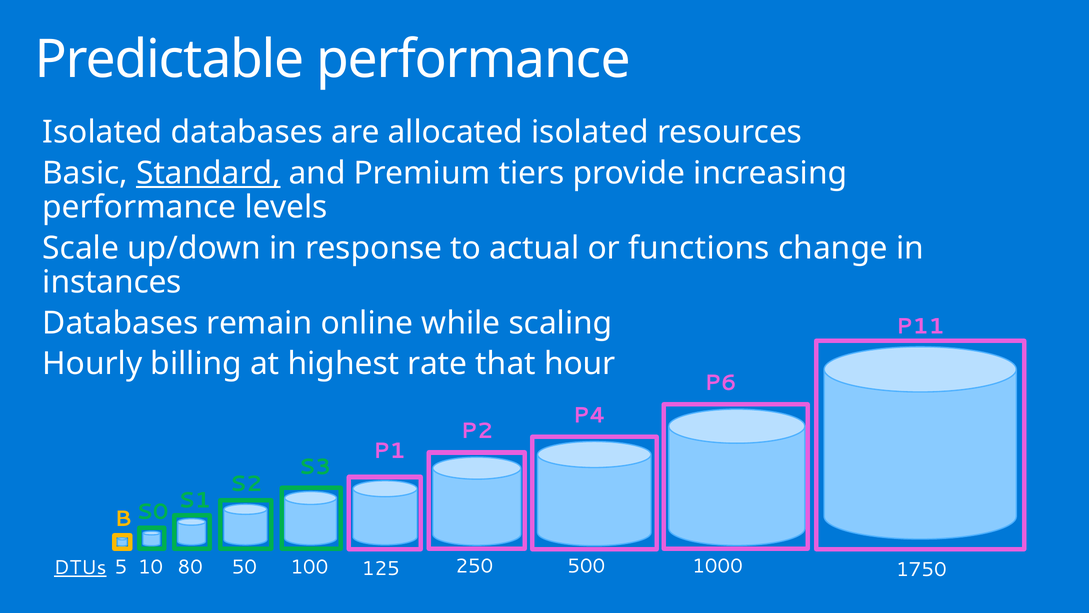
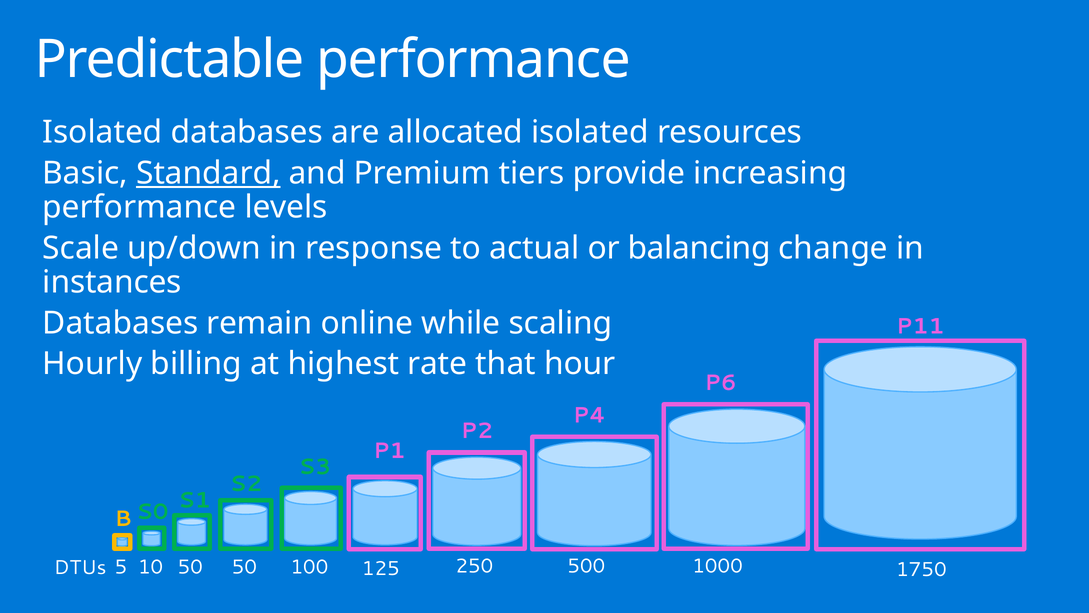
functions: functions -> balancing
10 80: 80 -> 50
DTUs underline: present -> none
